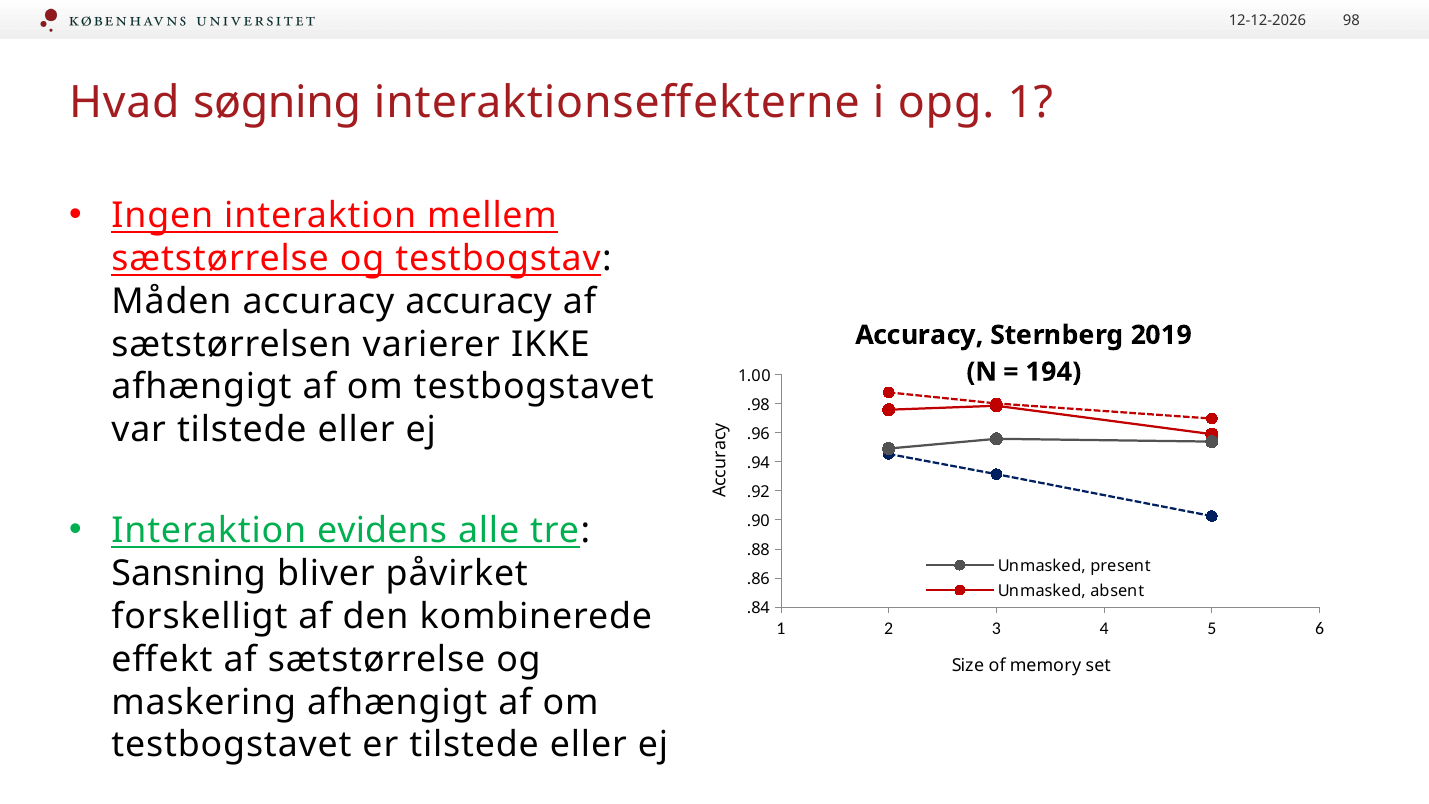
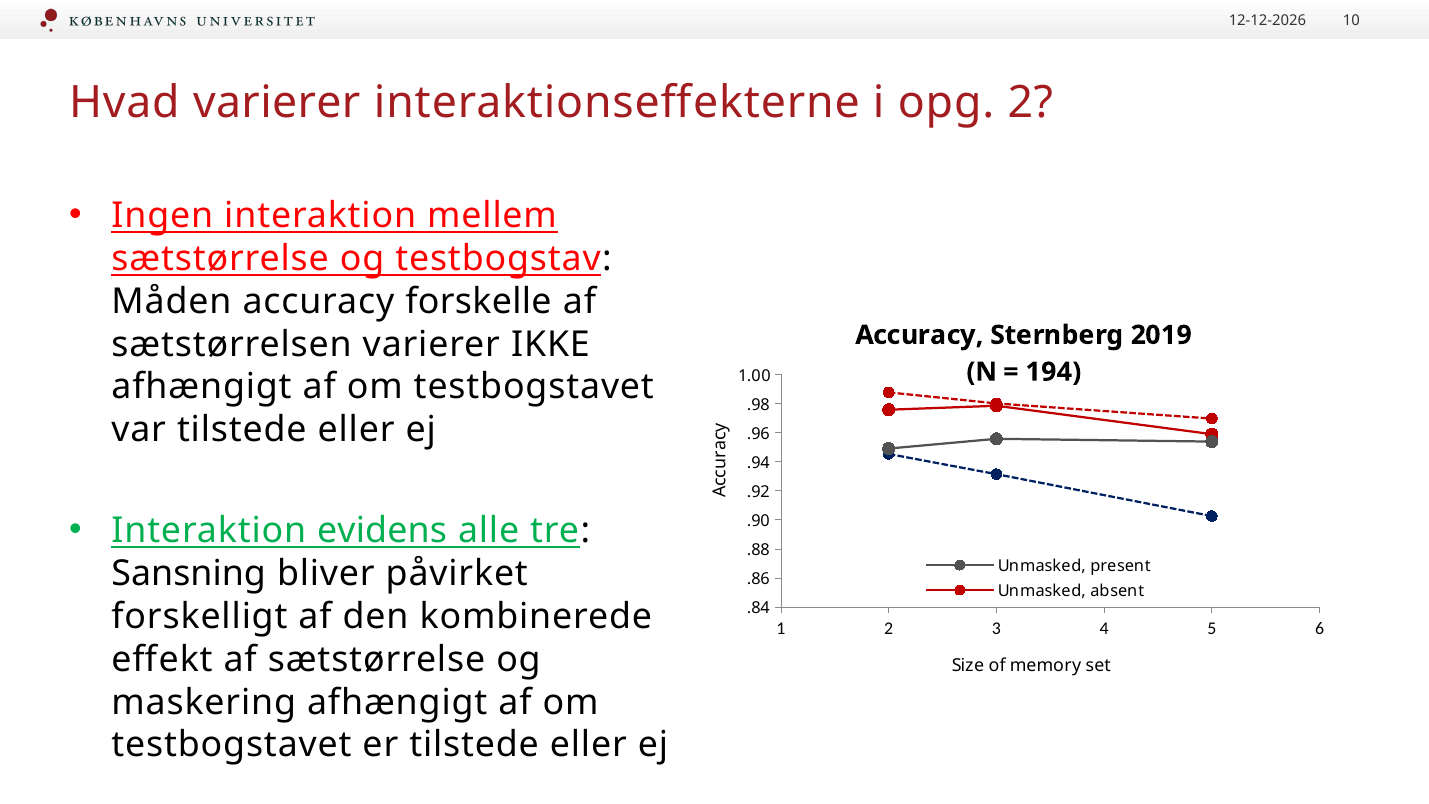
98: 98 -> 10
Hvad søgning: søgning -> varierer
opg 1: 1 -> 2
accuracy accuracy: accuracy -> forskelle
